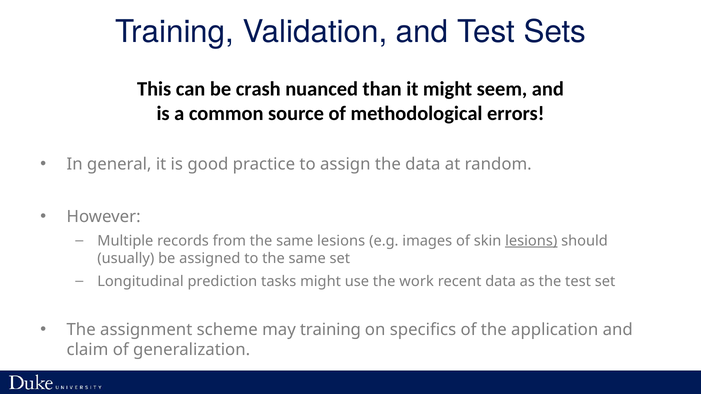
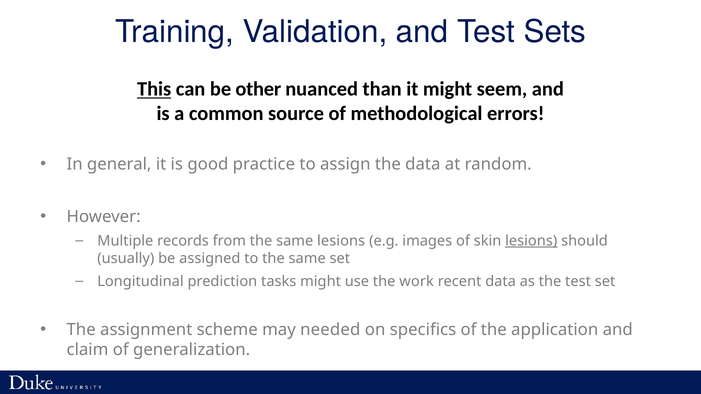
This underline: none -> present
crash: crash -> other
may training: training -> needed
